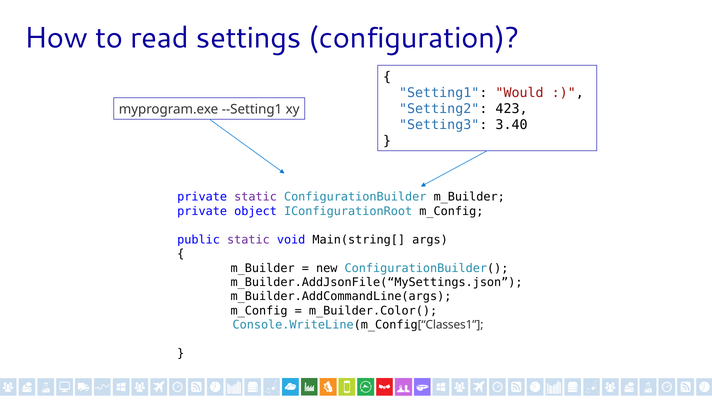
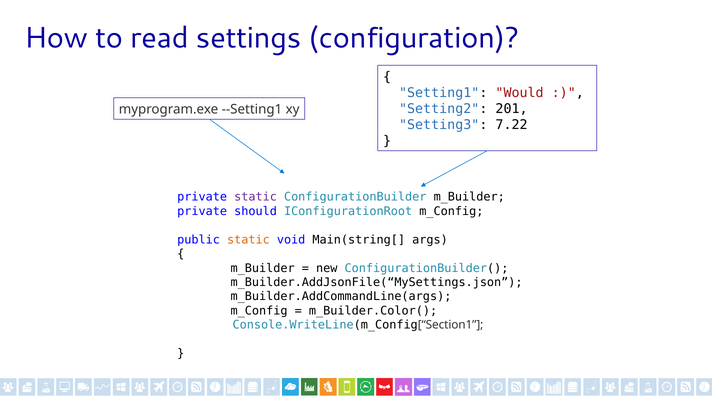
423: 423 -> 201
3.40: 3.40 -> 7.22
object: object -> should
static at (248, 240) colour: purple -> orange
Classes1: Classes1 -> Section1
